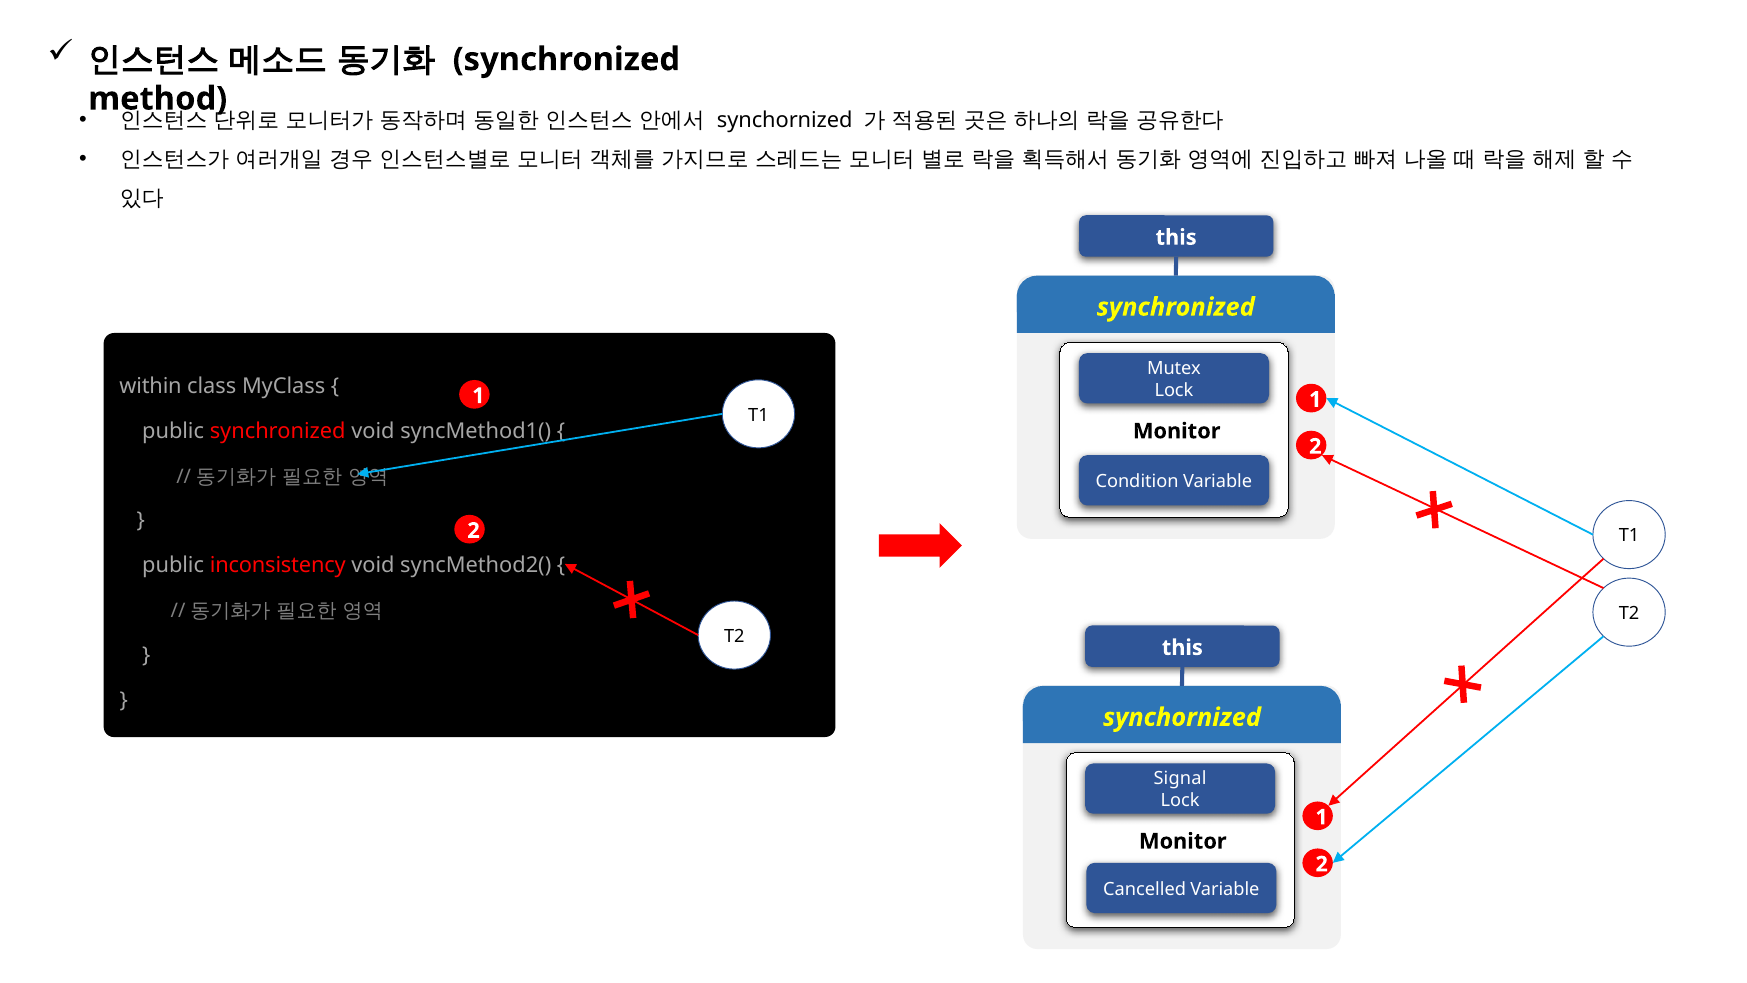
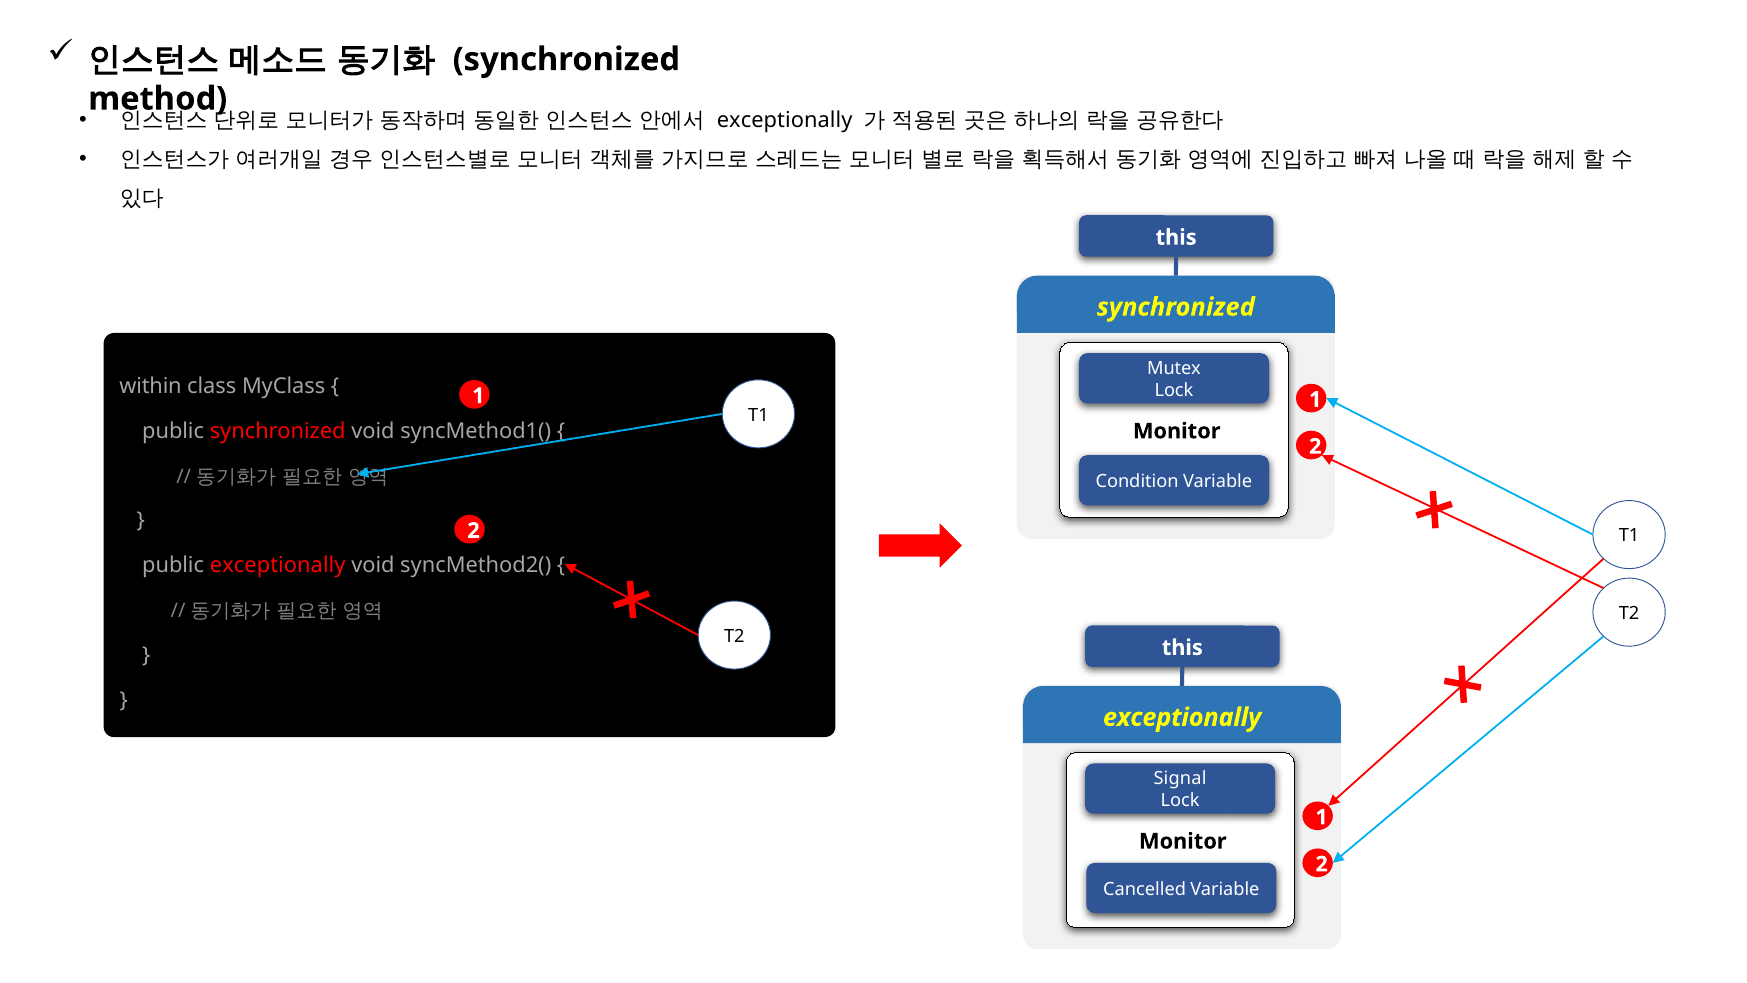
synchornized at (785, 120): synchornized -> exceptionally
public inconsistency: inconsistency -> exceptionally
synchornized at (1182, 717): synchornized -> exceptionally
